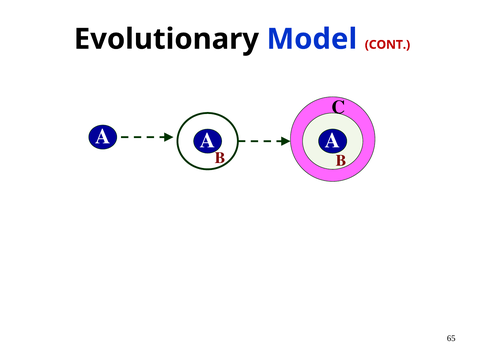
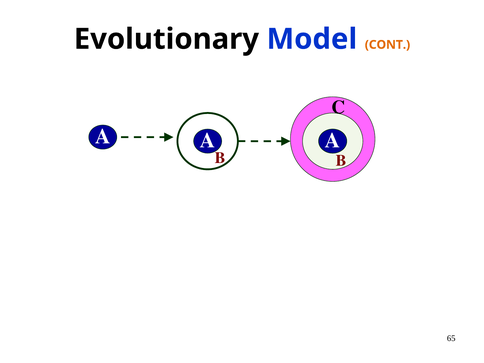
CONT colour: red -> orange
